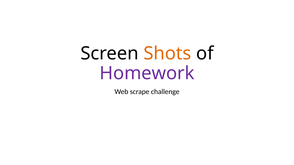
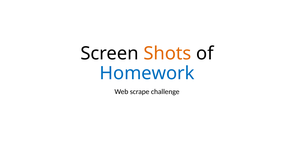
Homework colour: purple -> blue
